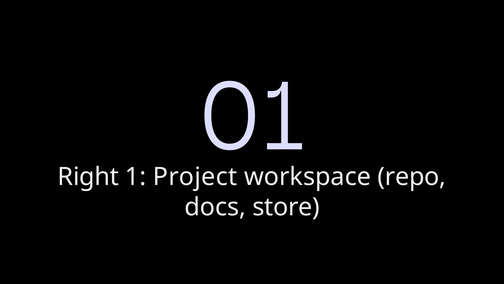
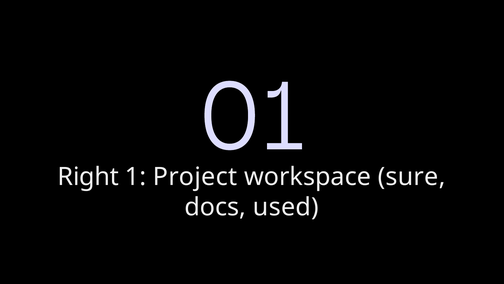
repo: repo -> sure
store: store -> used
